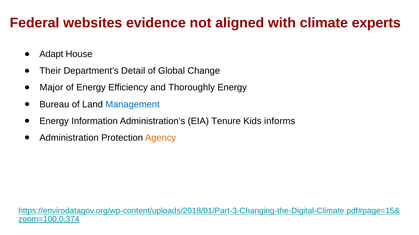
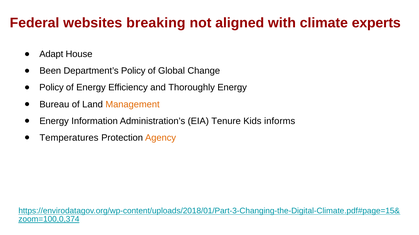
evidence: evidence -> breaking
Their: Their -> Been
Department’s Detail: Detail -> Policy
Major at (51, 88): Major -> Policy
Management colour: blue -> orange
Administration: Administration -> Temperatures
